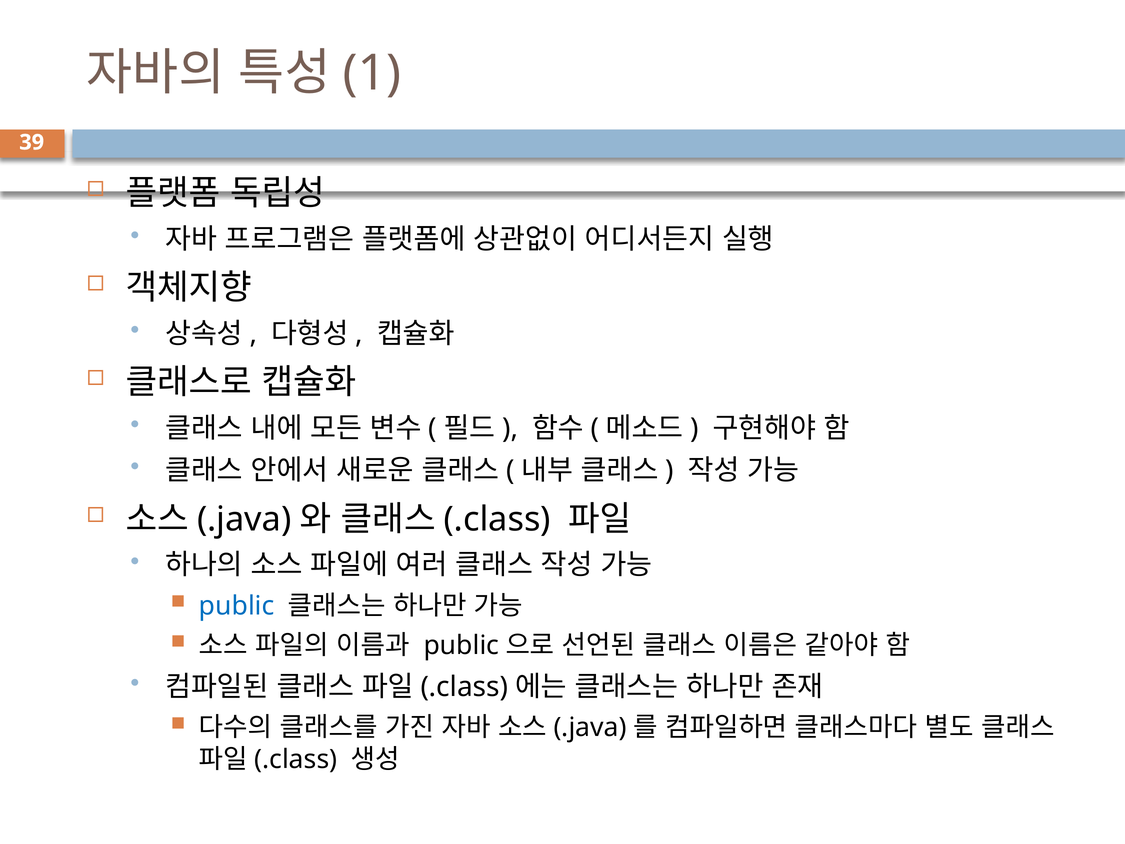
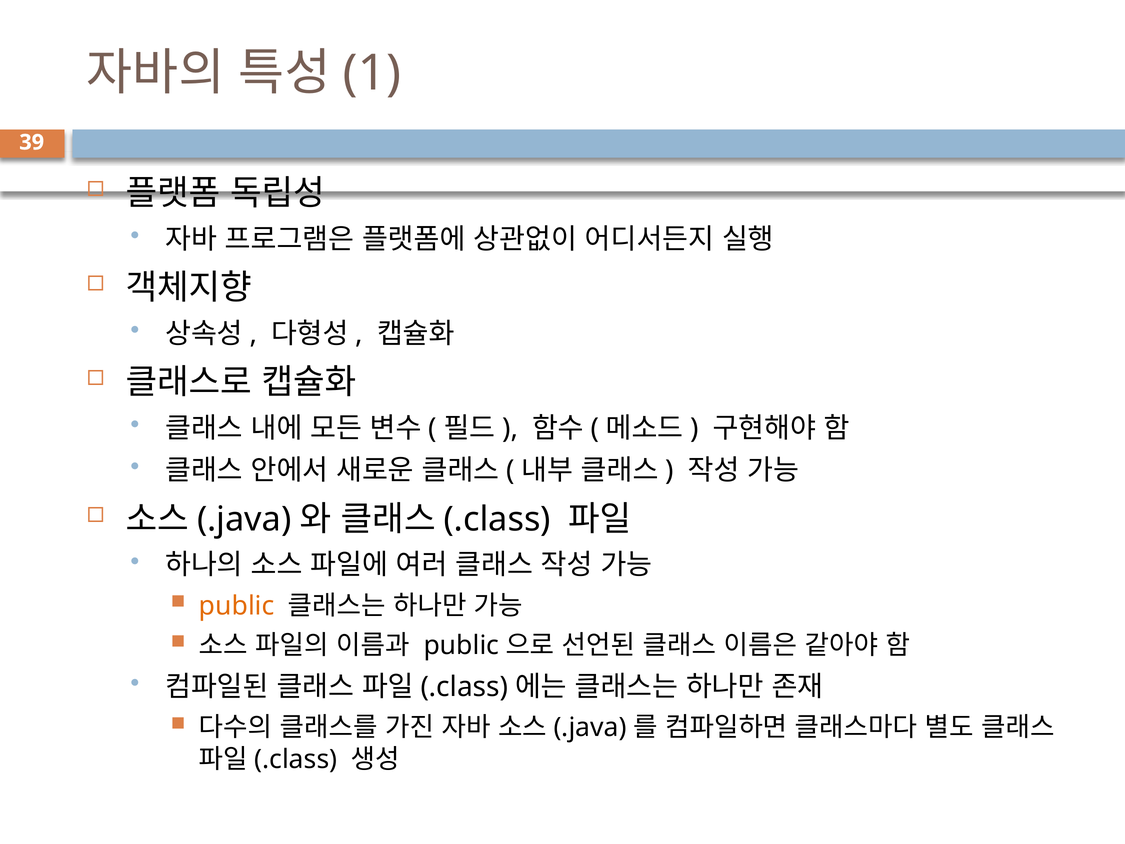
public colour: blue -> orange
